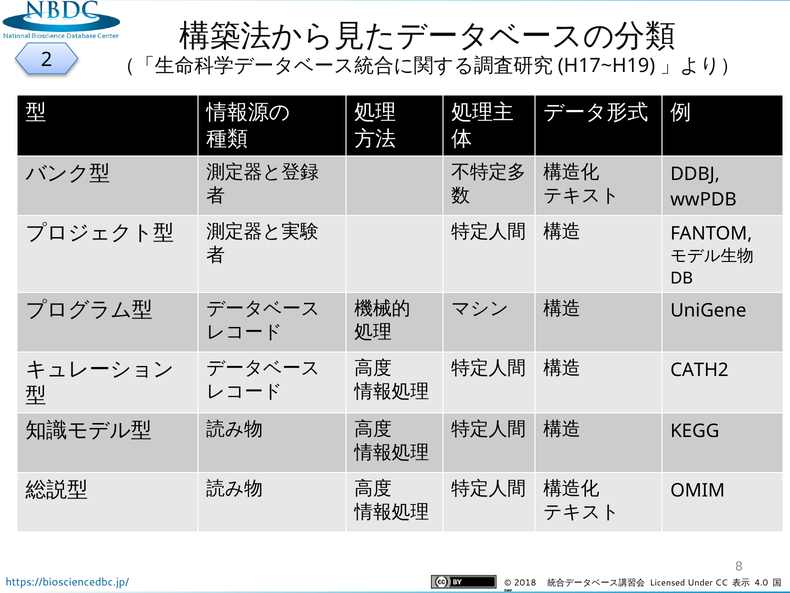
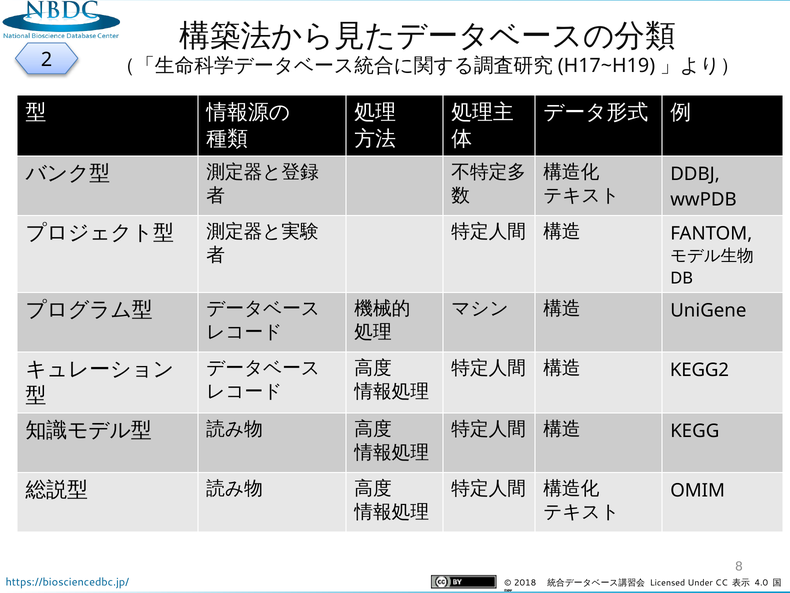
CATH2: CATH2 -> KEGG2
